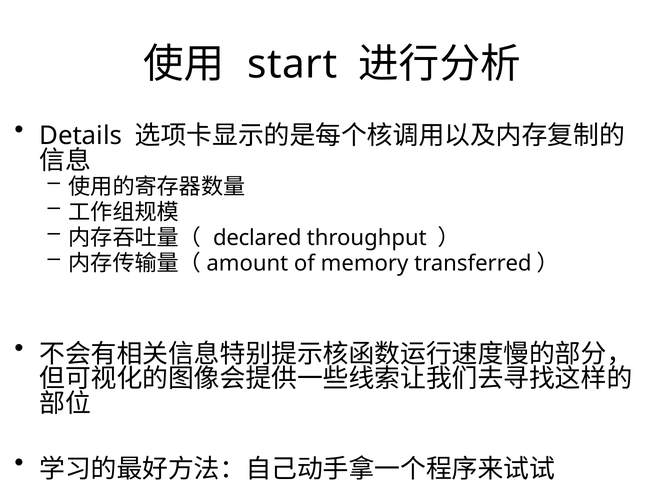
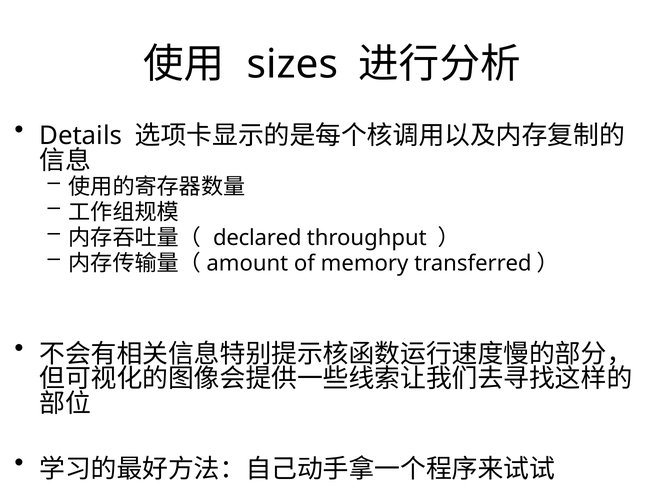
start: start -> sizes
